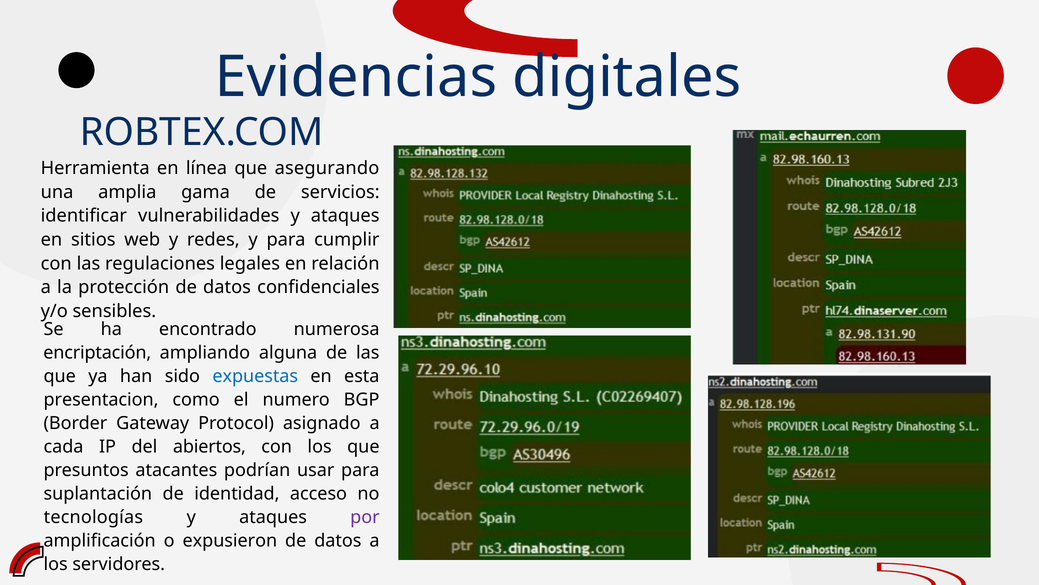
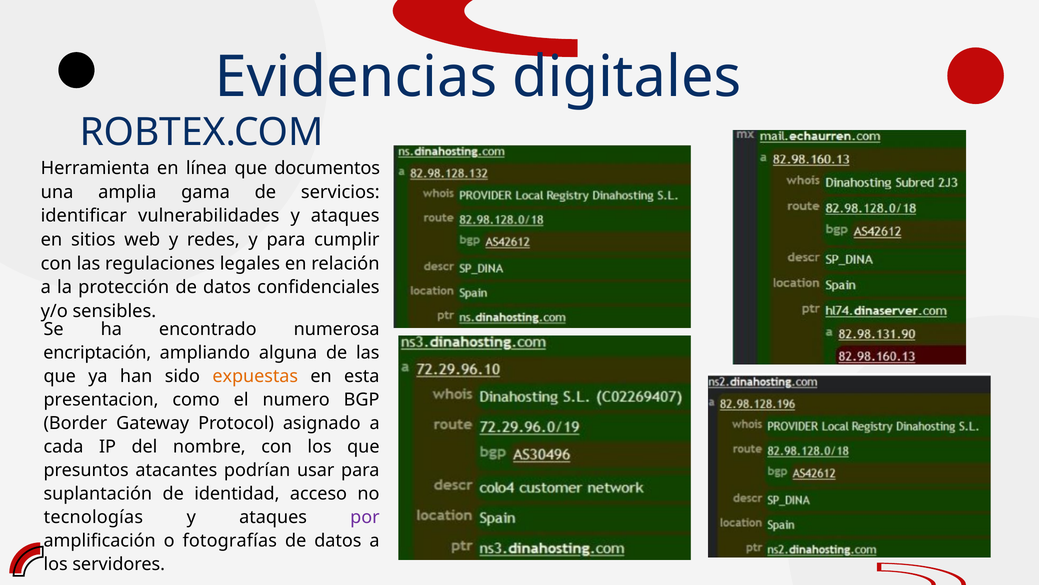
asegurando: asegurando -> documentos
expuestas colour: blue -> orange
abiertos: abiertos -> nombre
expusieron: expusieron -> fotografías
